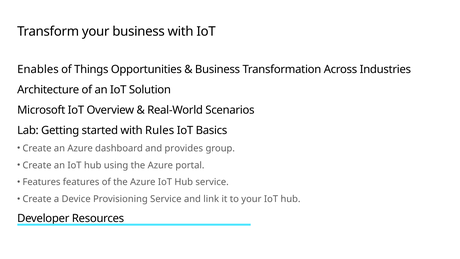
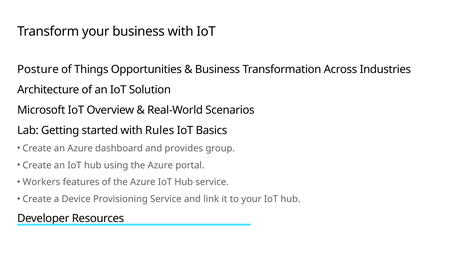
Enables: Enables -> Posture
Features at (41, 182): Features -> Workers
